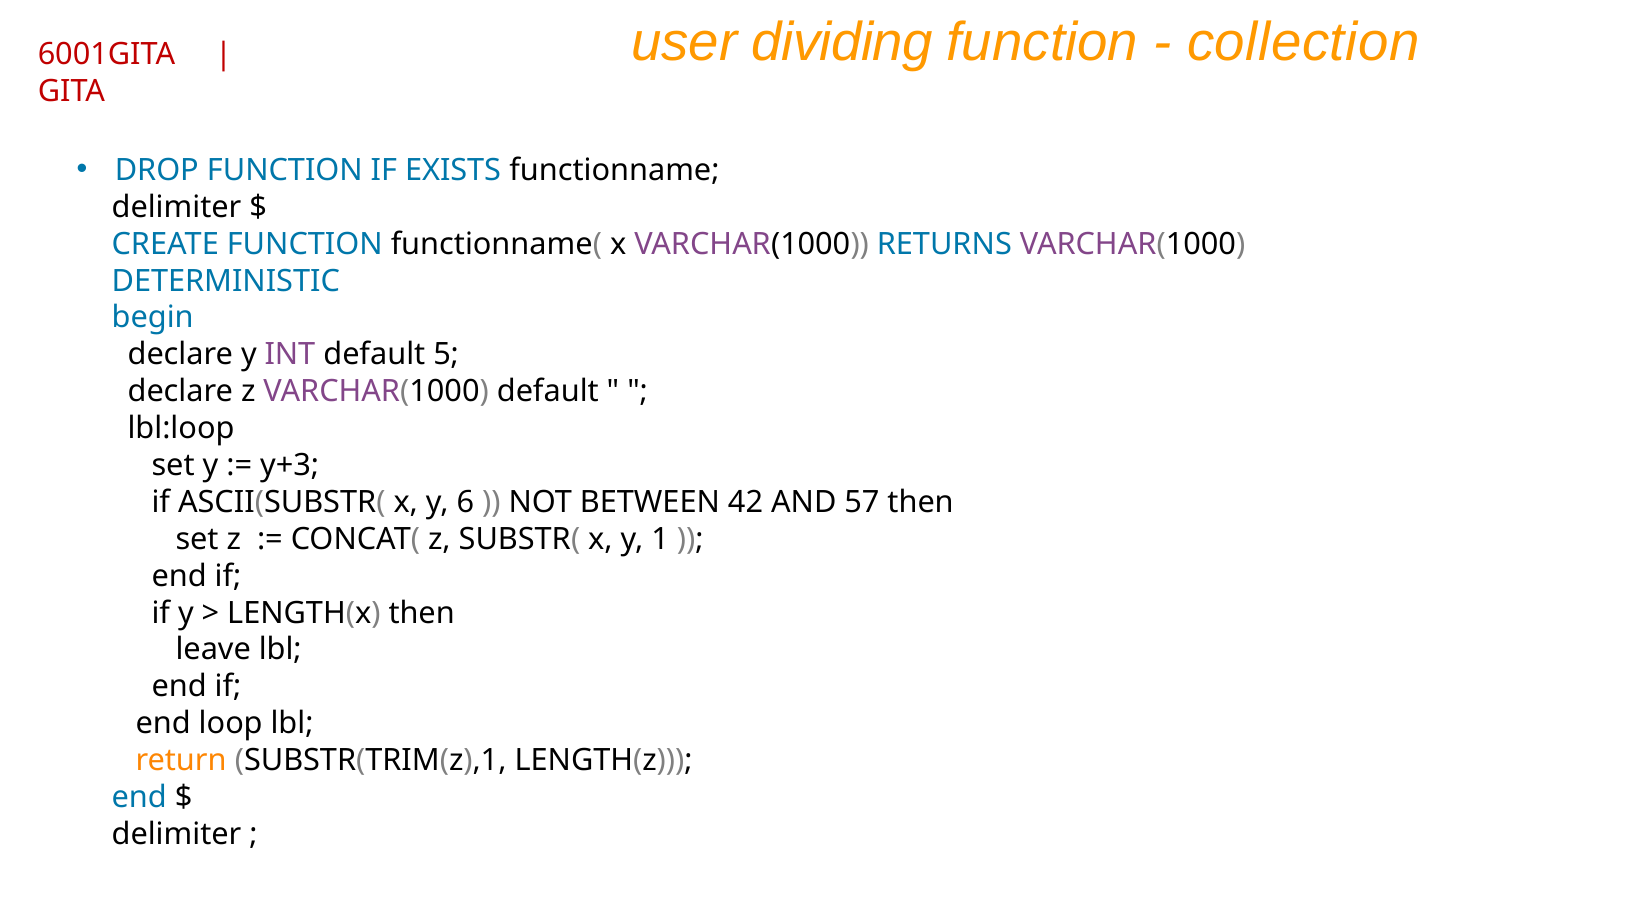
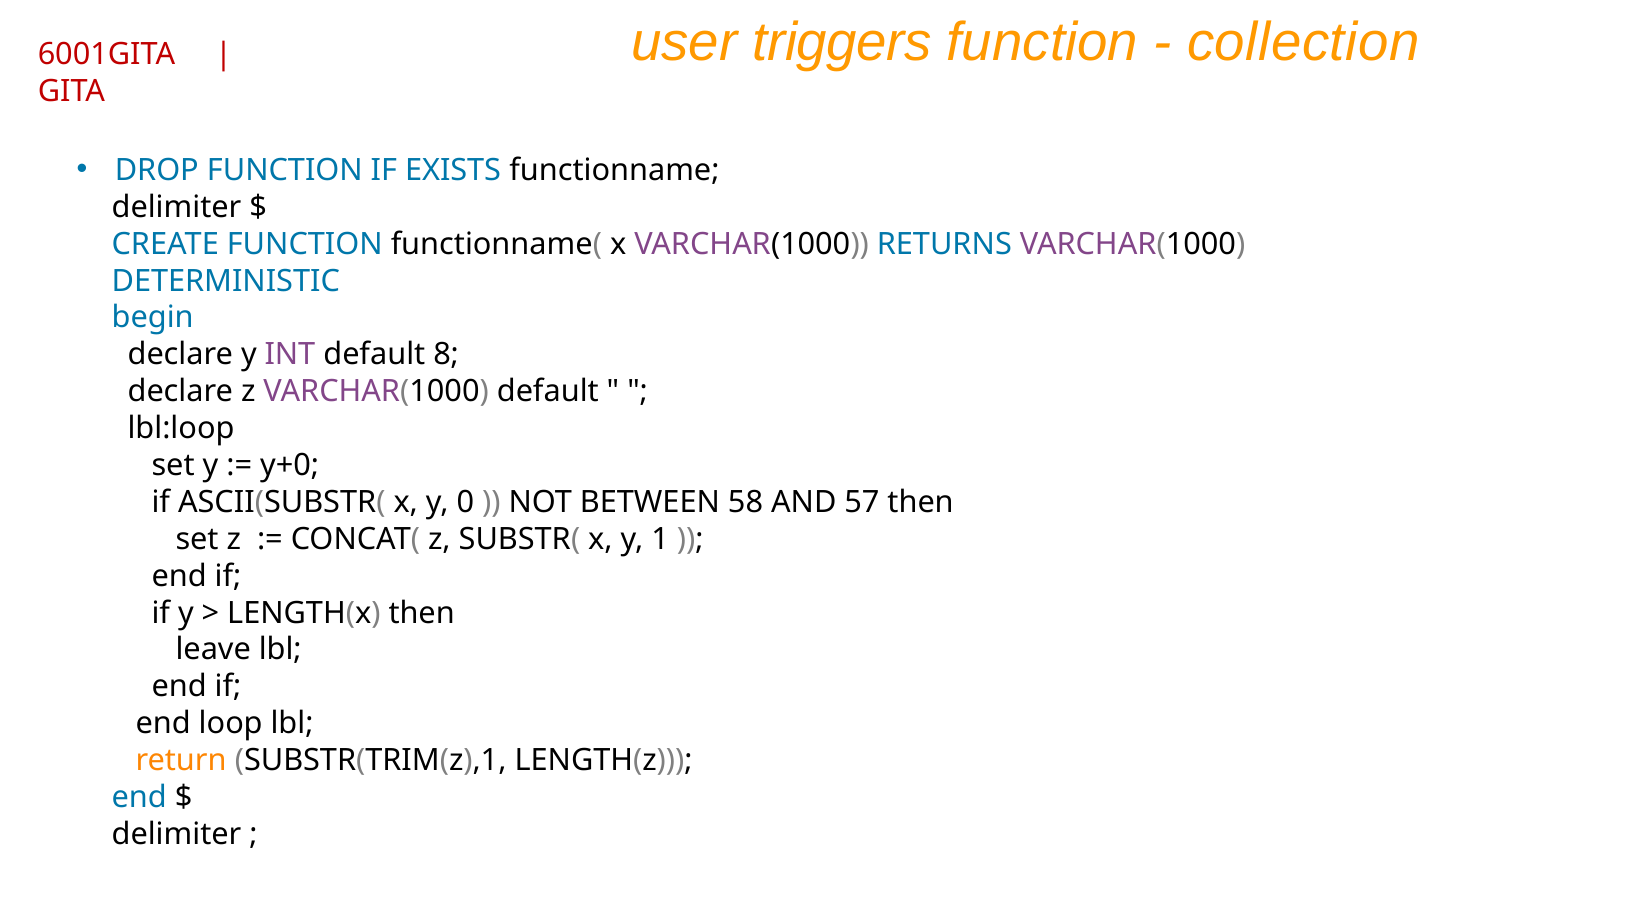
dividing: dividing -> triggers
5: 5 -> 8
y+3: y+3 -> y+0
6: 6 -> 0
42: 42 -> 58
